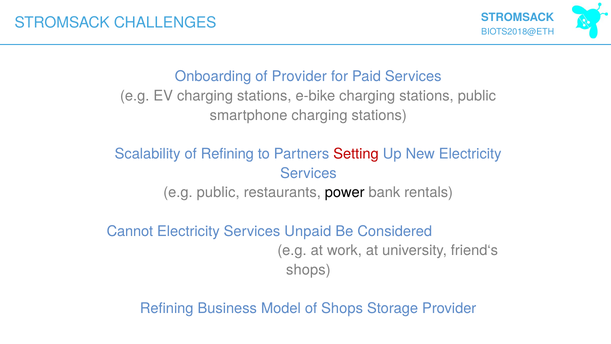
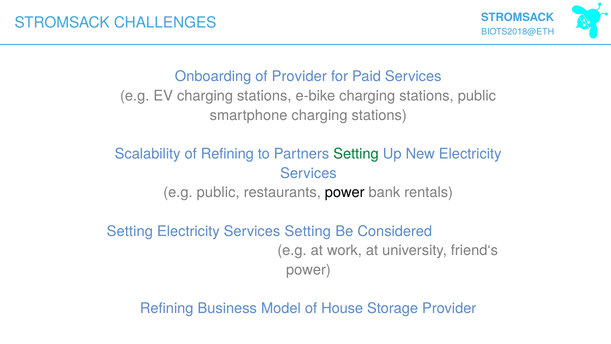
Setting at (356, 154) colour: red -> green
Cannot at (130, 231): Cannot -> Setting
Services Unpaid: Unpaid -> Setting
shops at (308, 270): shops -> power
of Shops: Shops -> House
